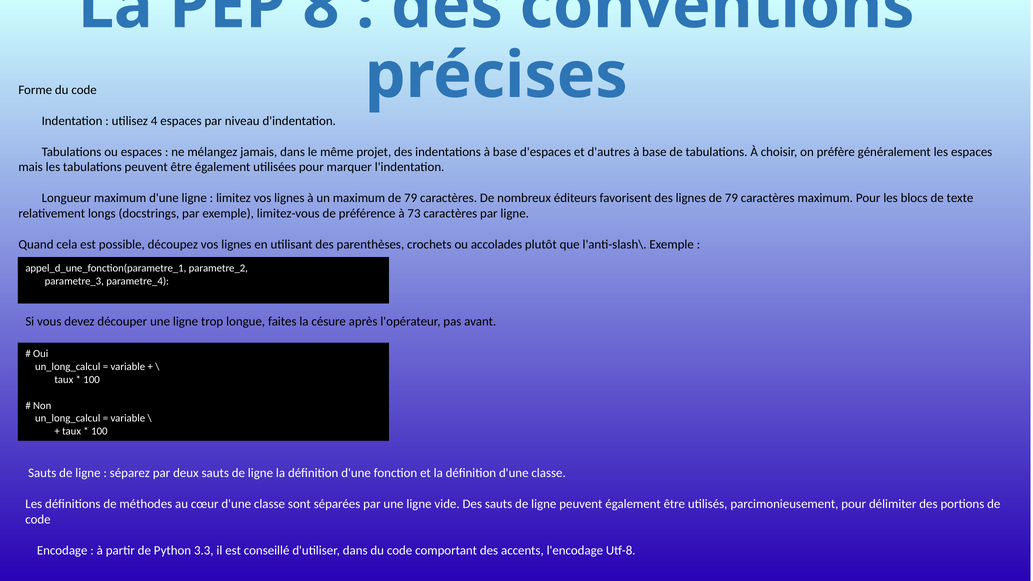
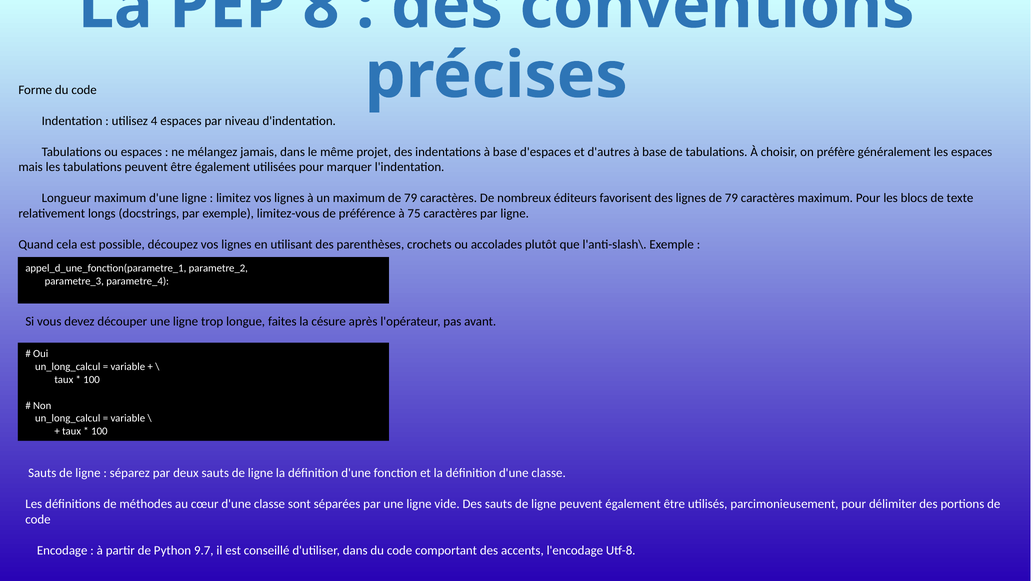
73: 73 -> 75
3.3: 3.3 -> 9.7
